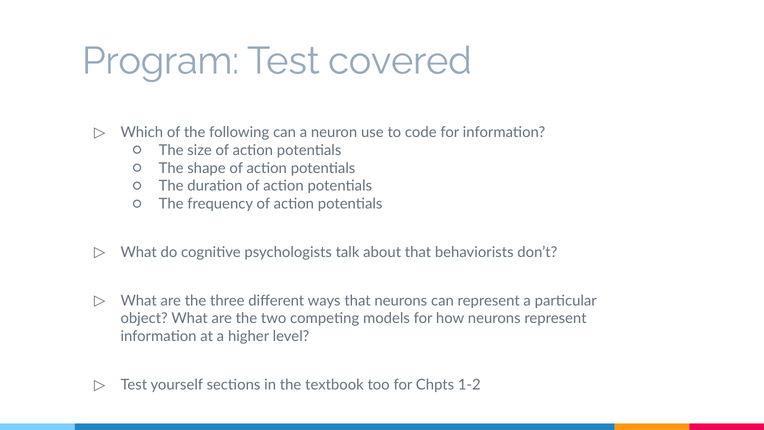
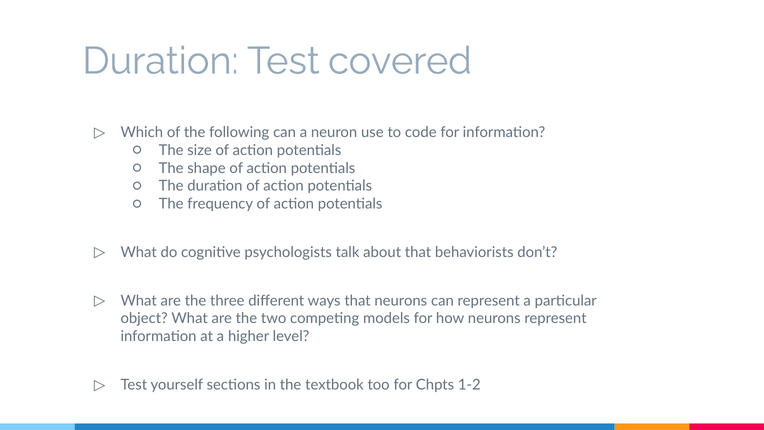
Program at (161, 61): Program -> Duration
